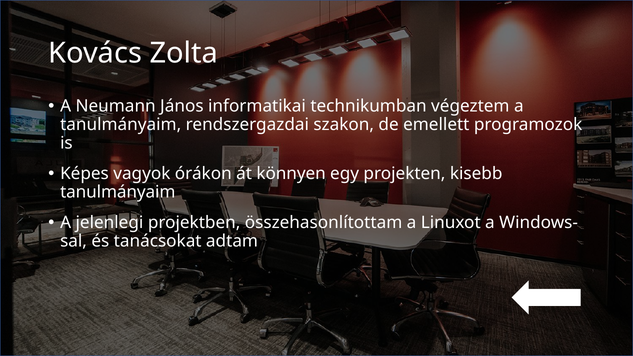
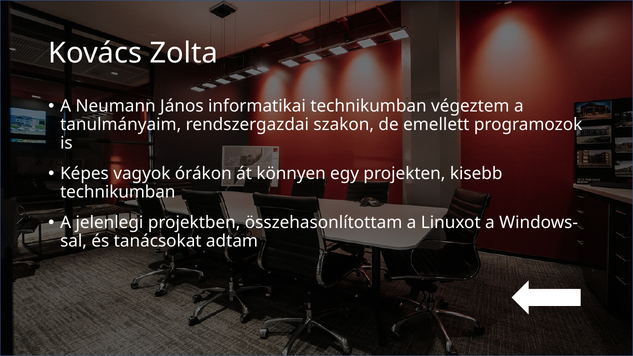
tanulmányaim at (118, 192): tanulmányaim -> technikumban
